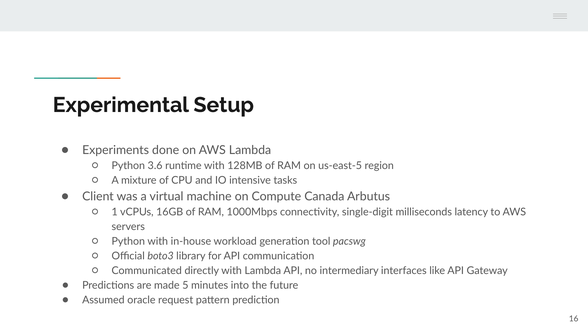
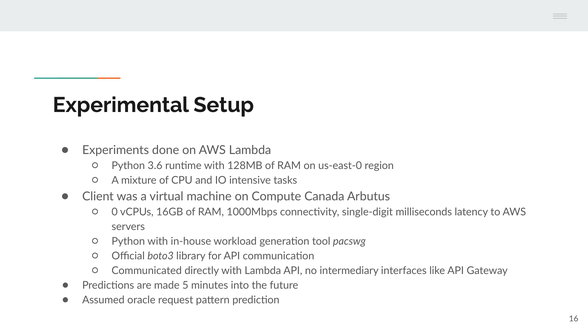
us-east-5: us-east-5 -> us-east-0
1: 1 -> 0
